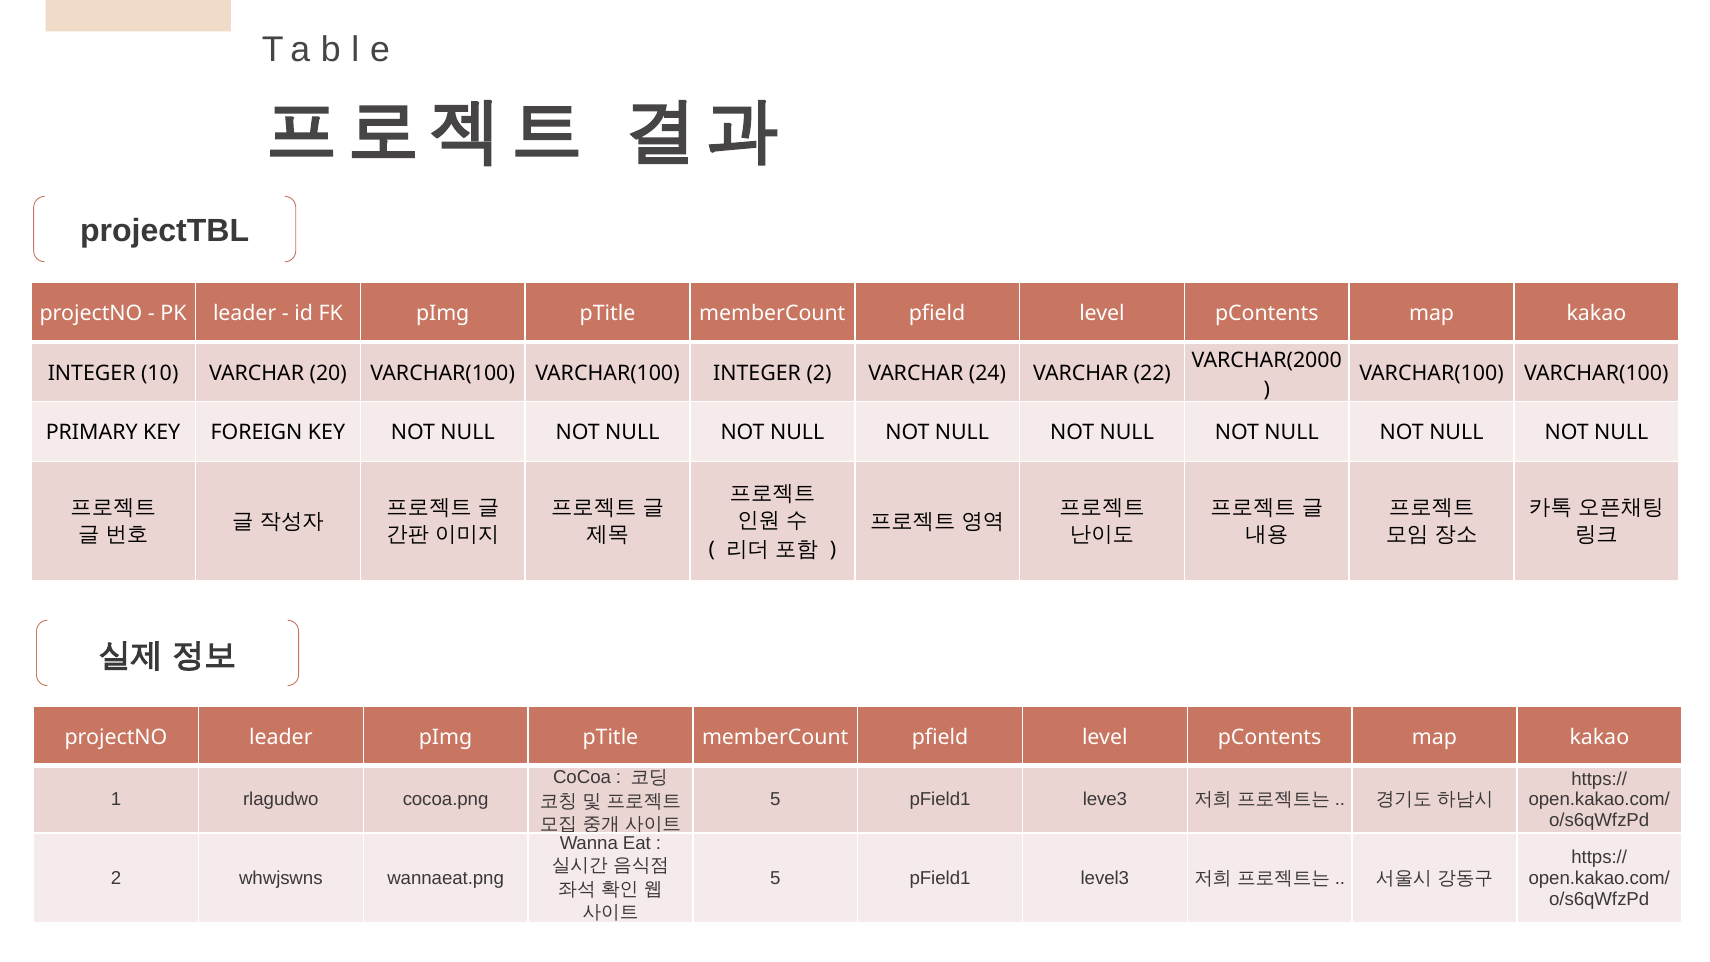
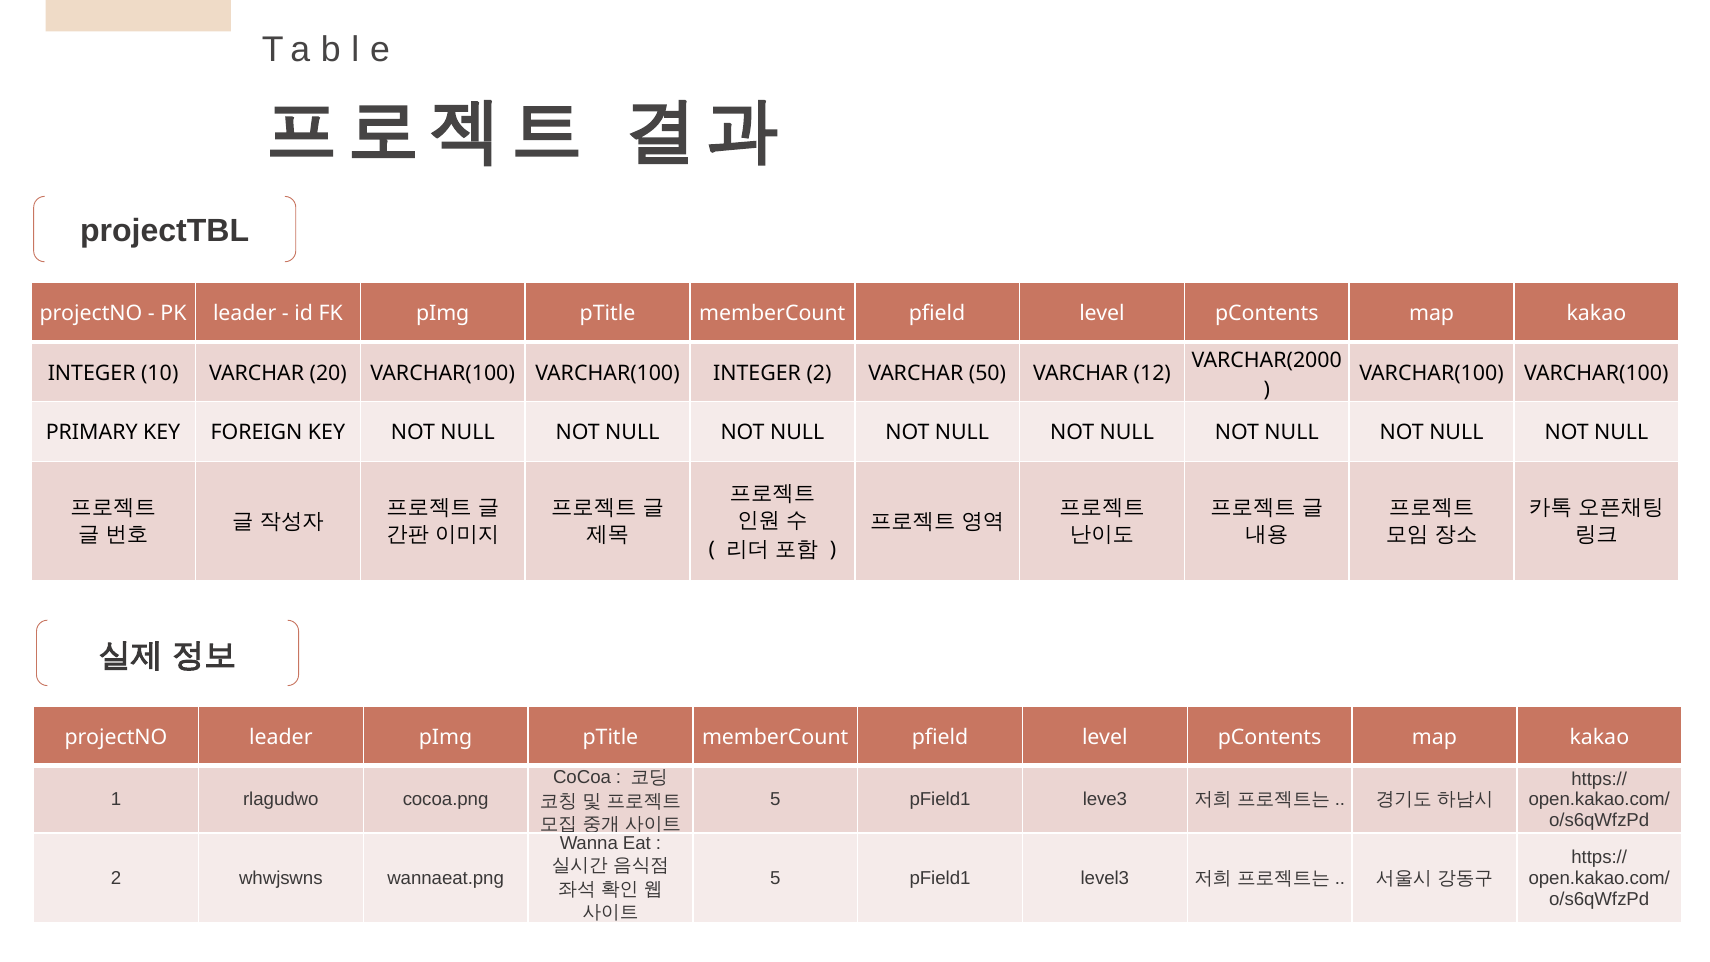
24: 24 -> 50
22: 22 -> 12
